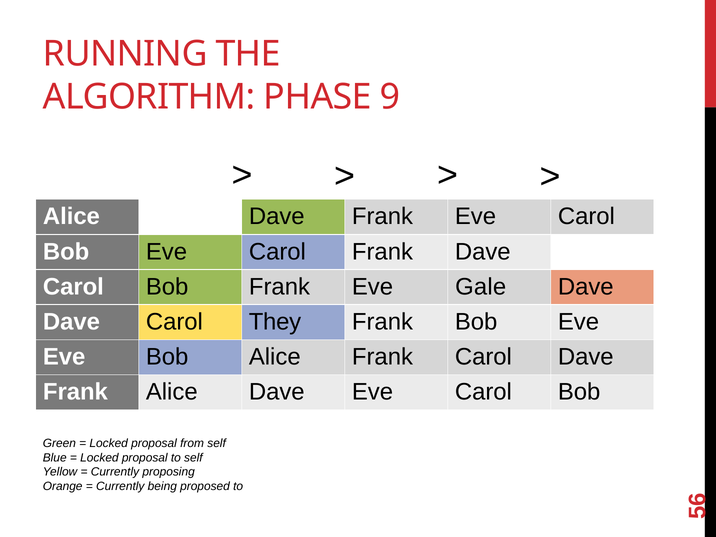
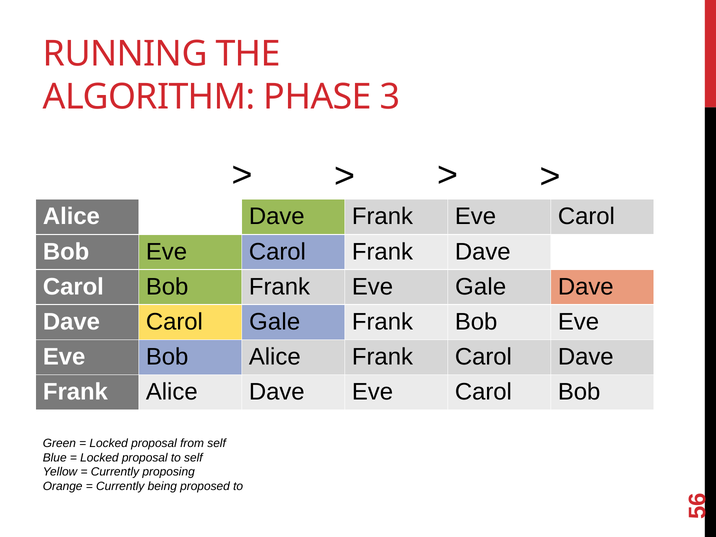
9: 9 -> 3
Carol They: They -> Gale
